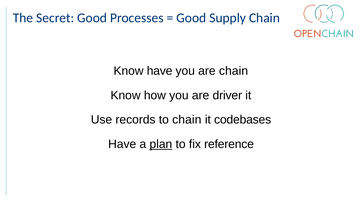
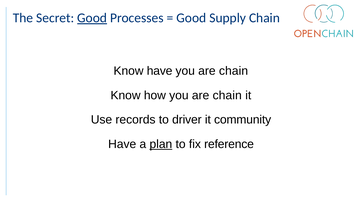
Good at (92, 18) underline: none -> present
how you are driver: driver -> chain
to chain: chain -> driver
codebases: codebases -> community
